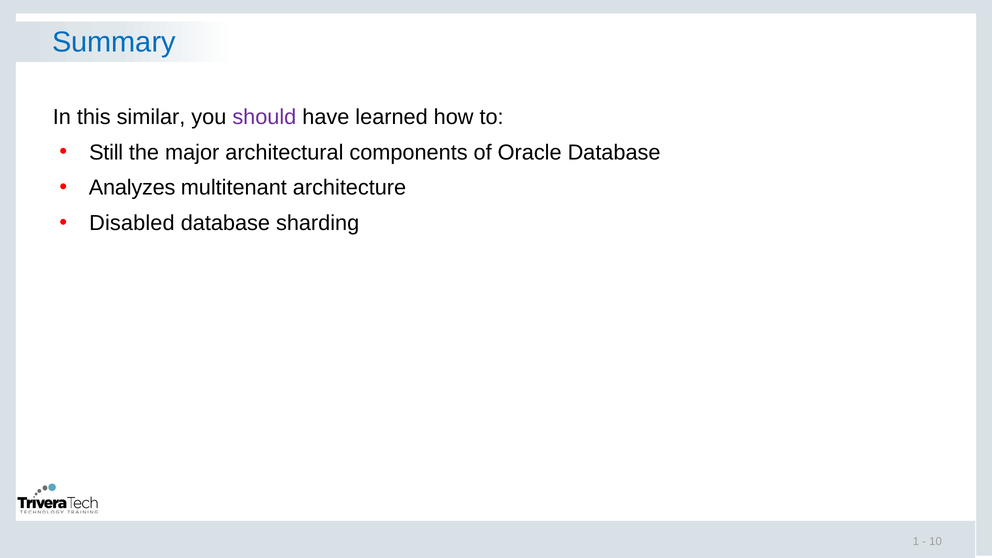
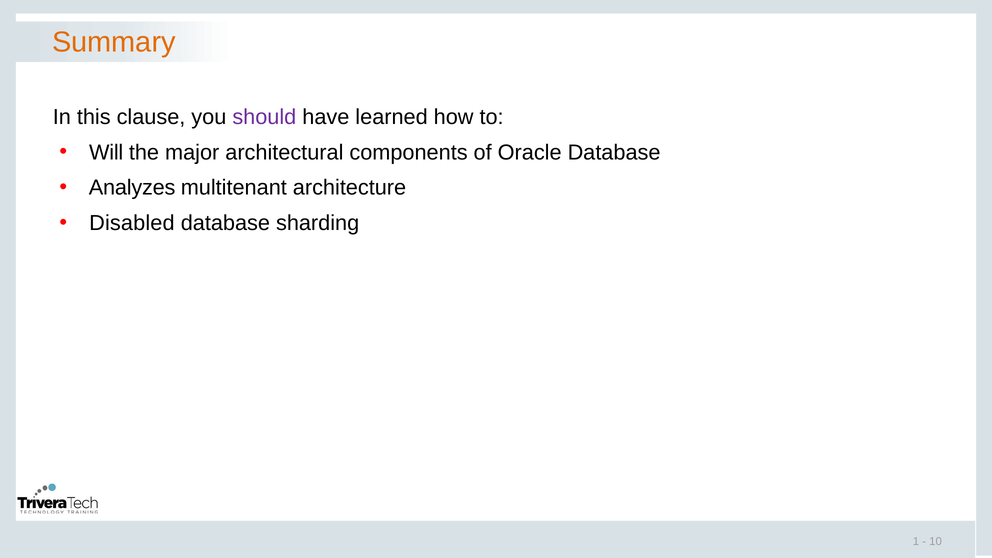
Summary colour: blue -> orange
similar: similar -> clause
Still: Still -> Will
